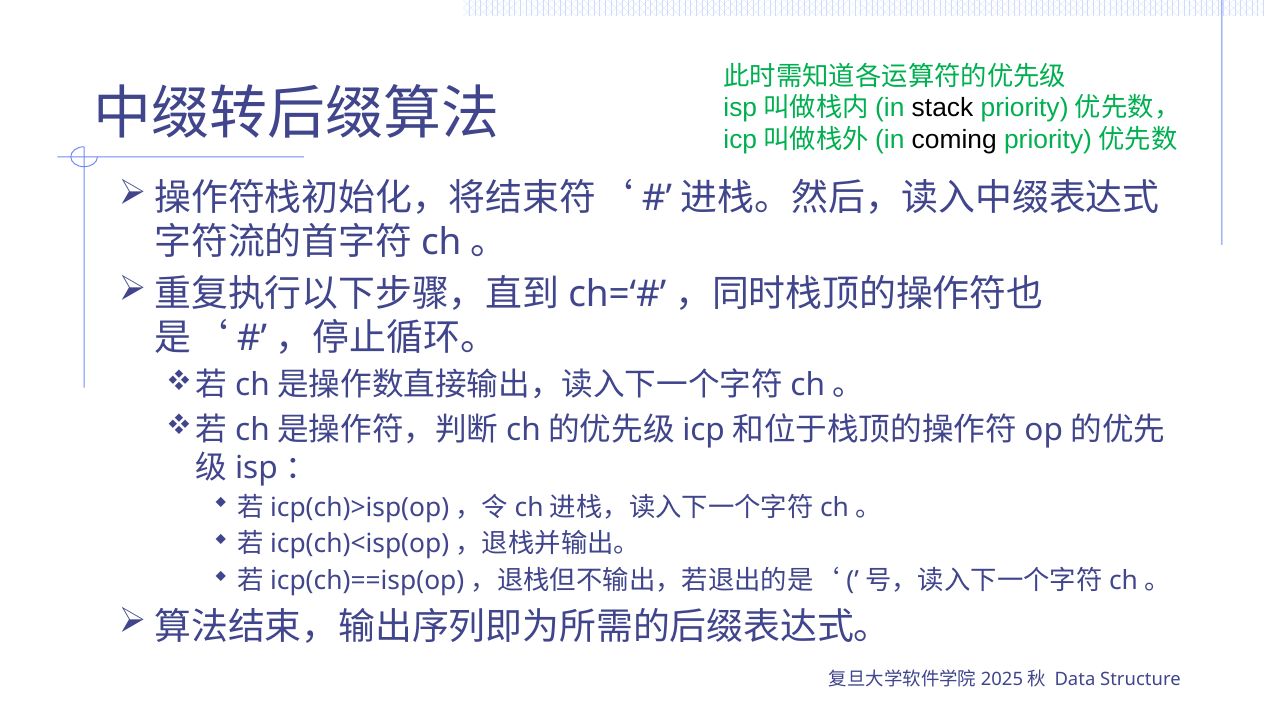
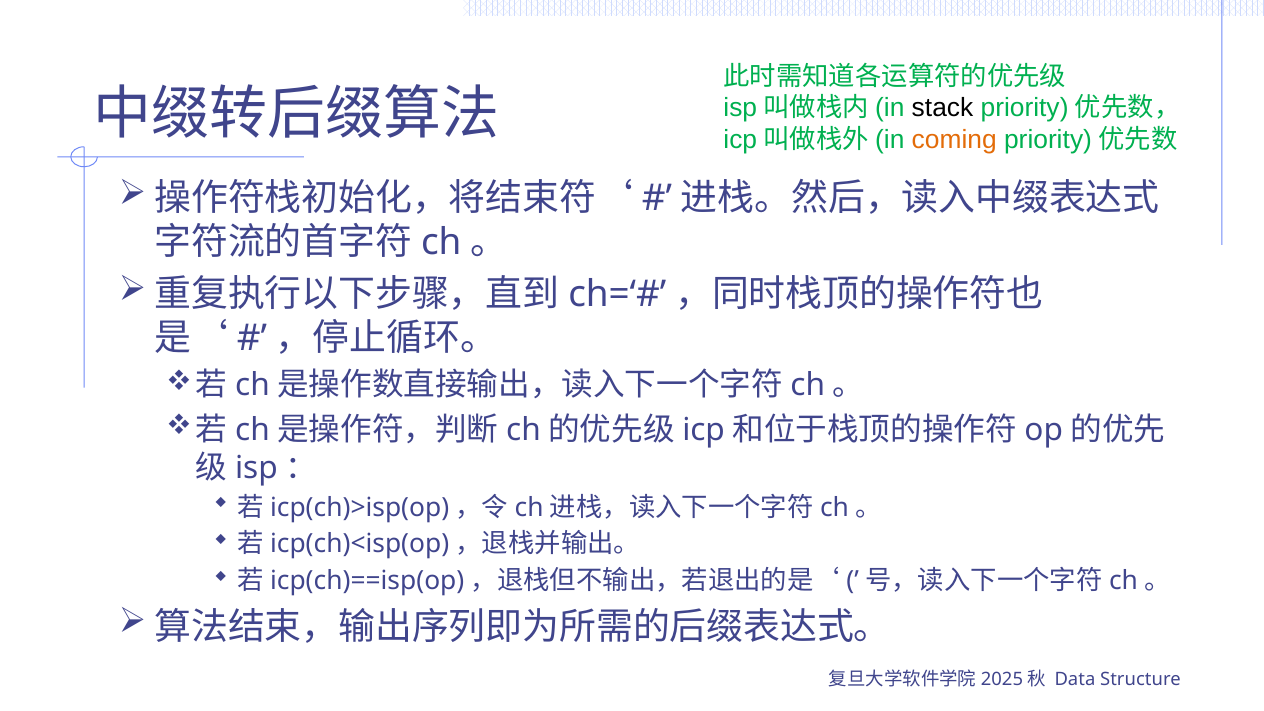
coming colour: black -> orange
